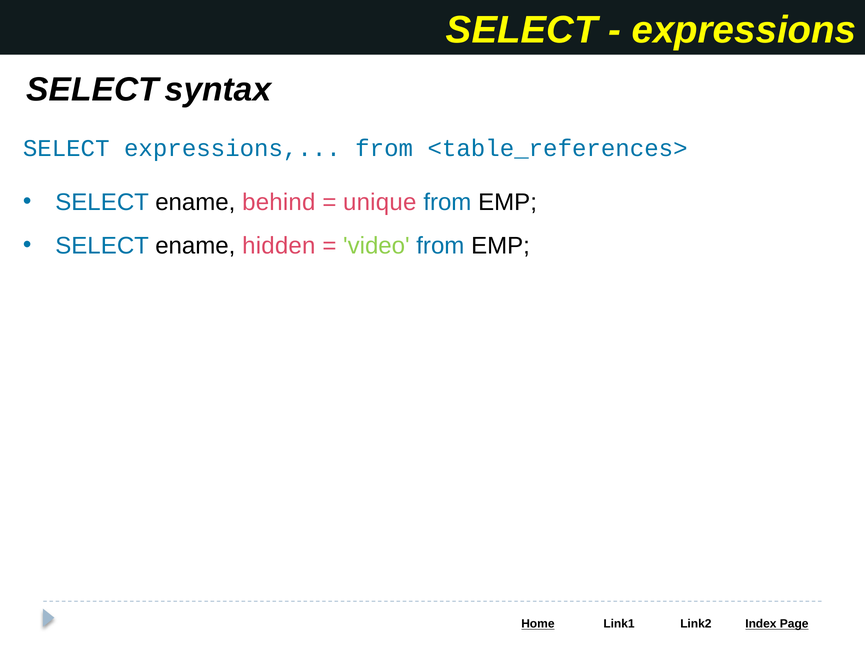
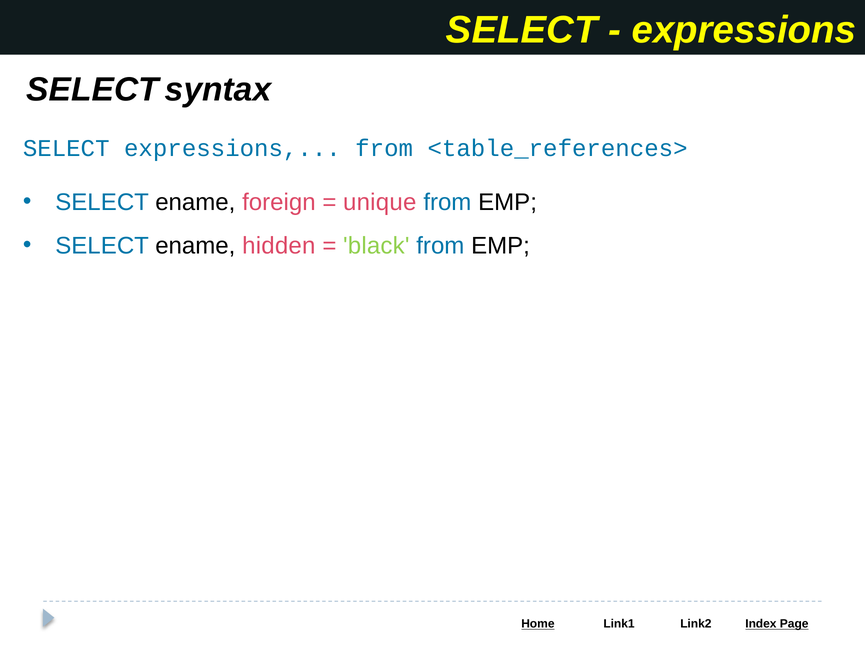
behind: behind -> foreign
video: video -> black
